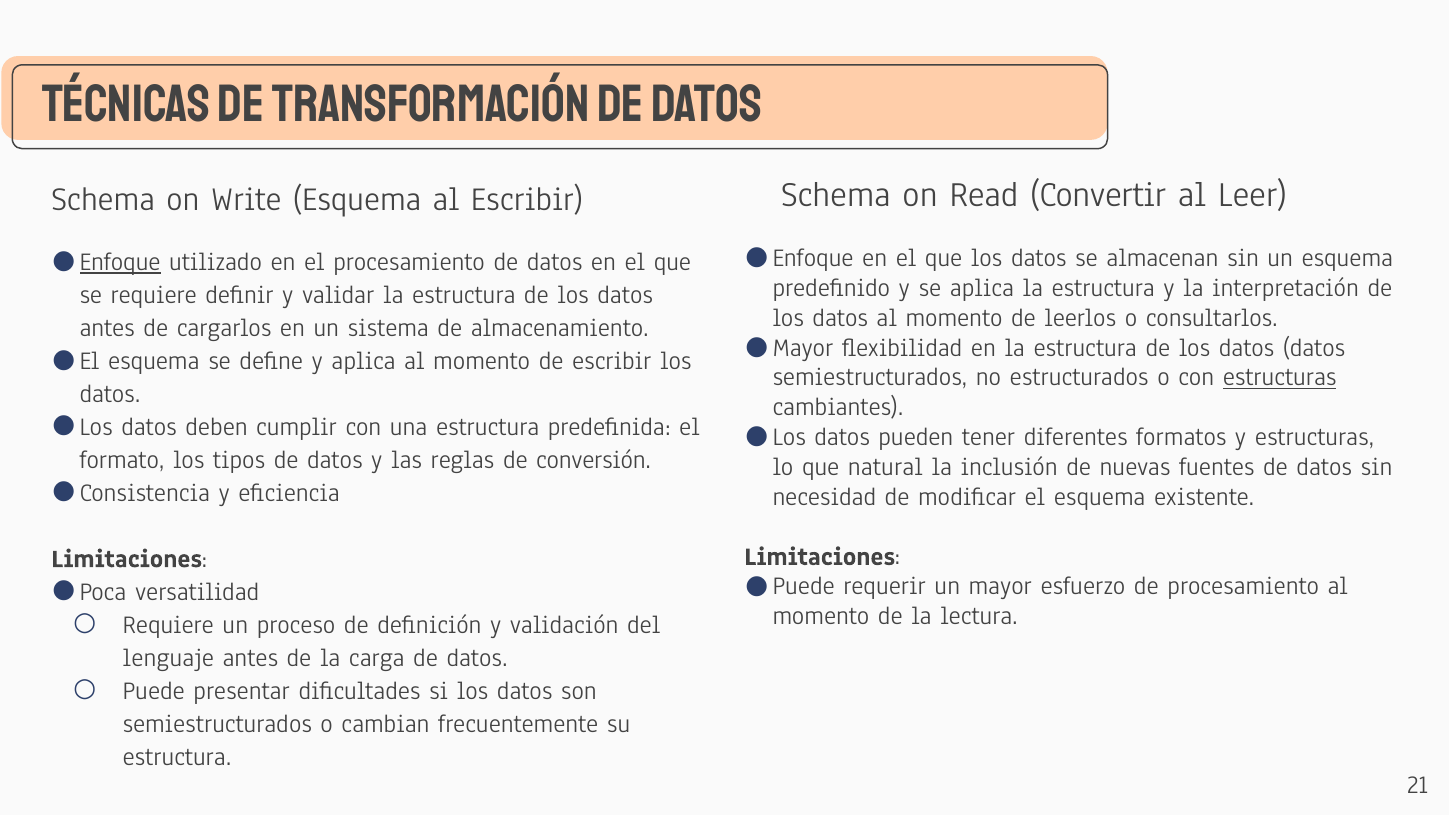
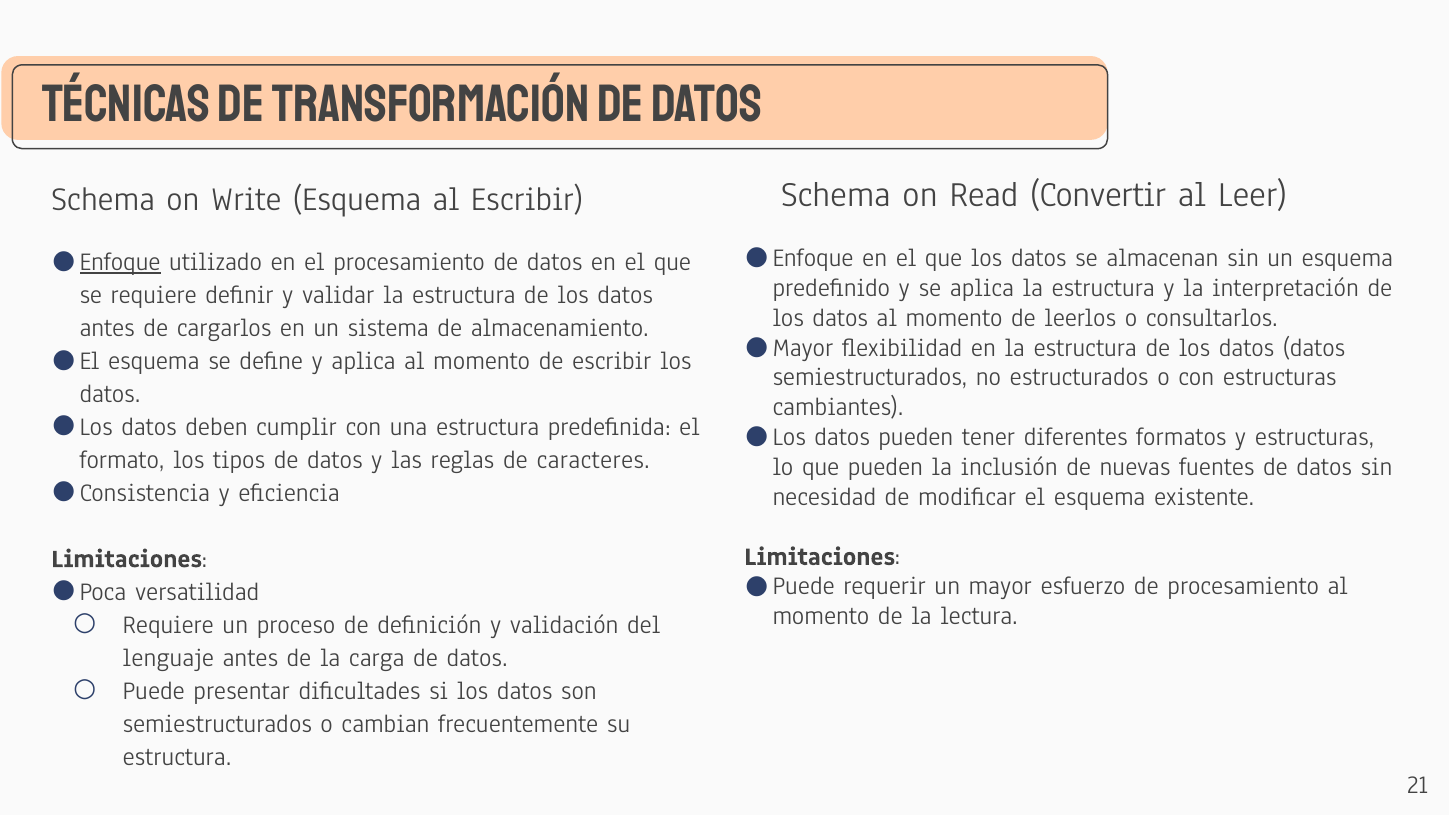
estructuras at (1280, 377) underline: present -> none
conversión: conversión -> caracteres
que natural: natural -> pueden
